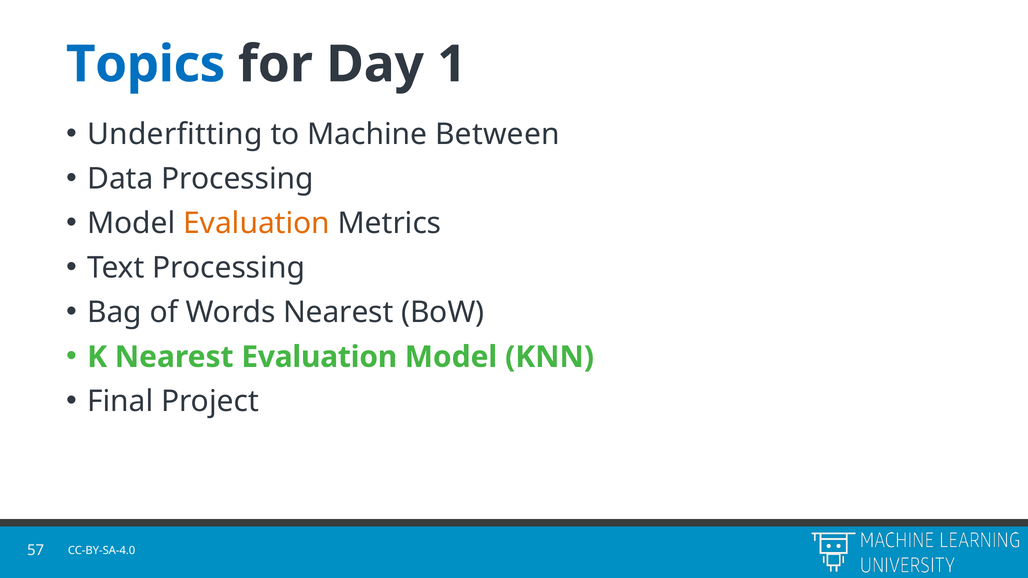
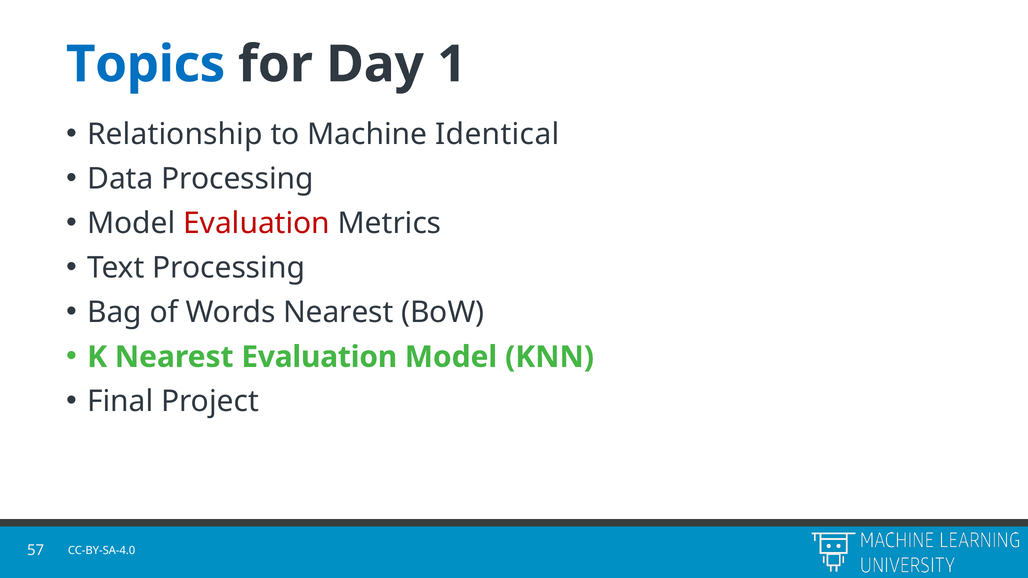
Underfitting: Underfitting -> Relationship
Between: Between -> Identical
Evaluation at (257, 224) colour: orange -> red
